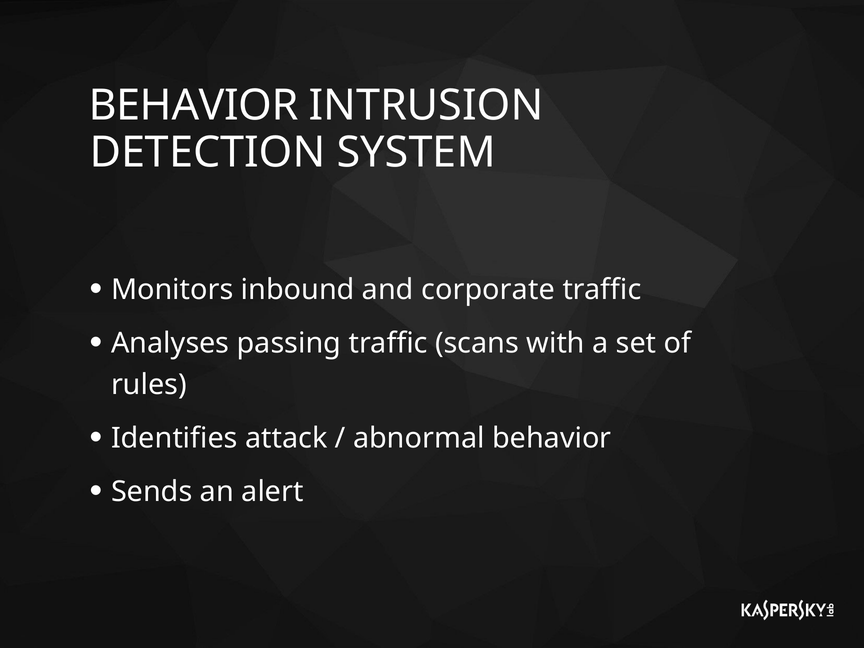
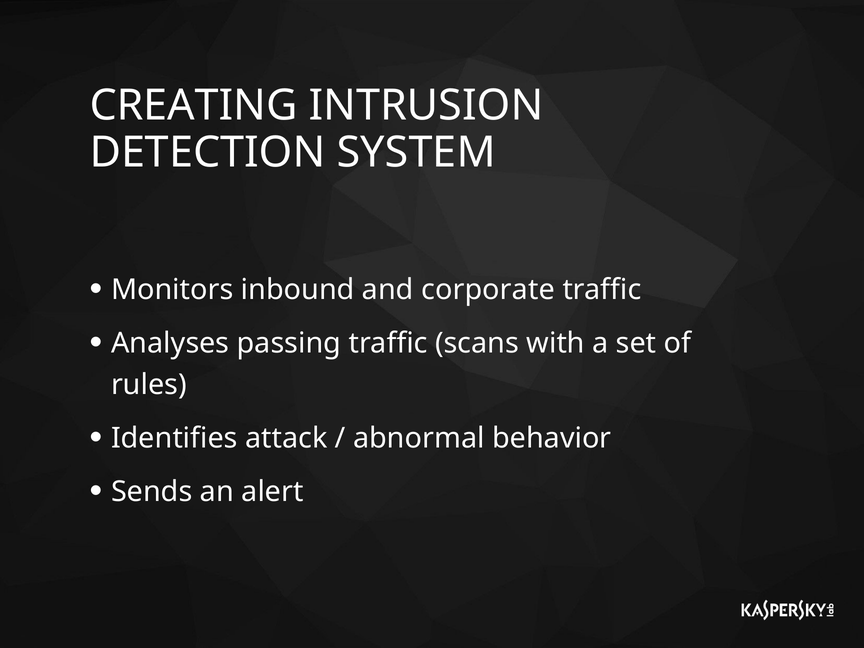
BEHAVIOR at (194, 106): BEHAVIOR -> CREATING
